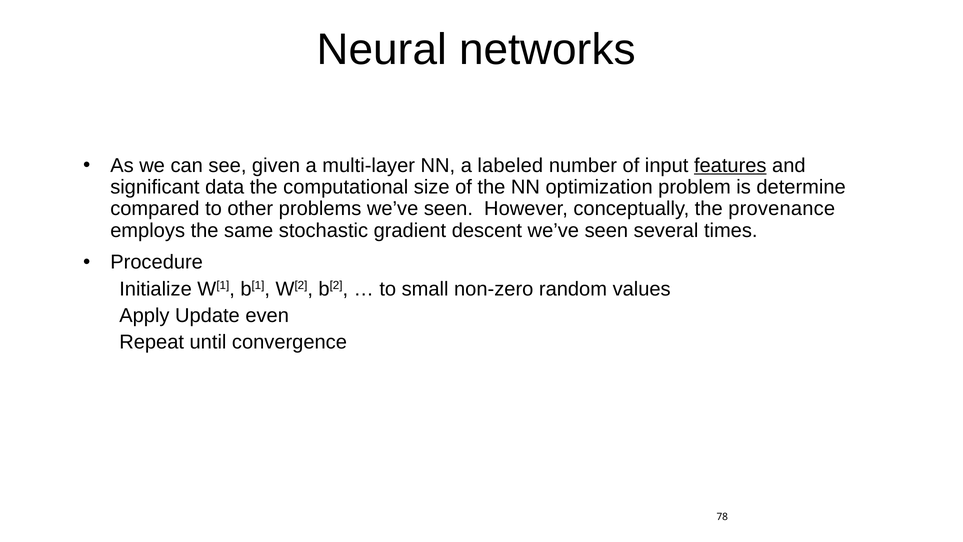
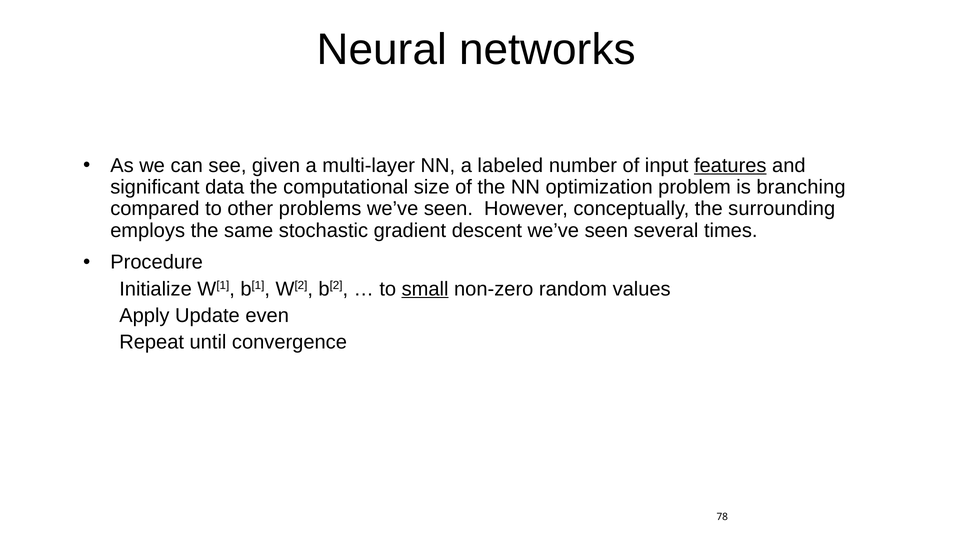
determine: determine -> branching
provenance: provenance -> surrounding
small underline: none -> present
